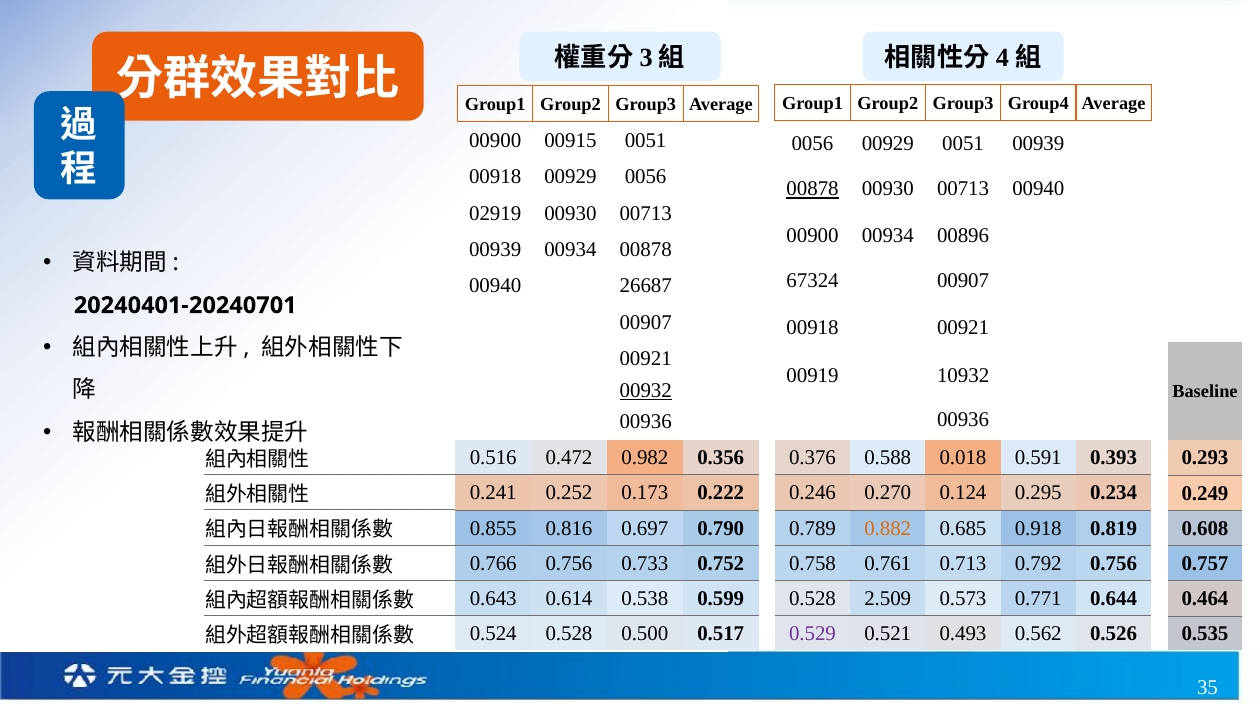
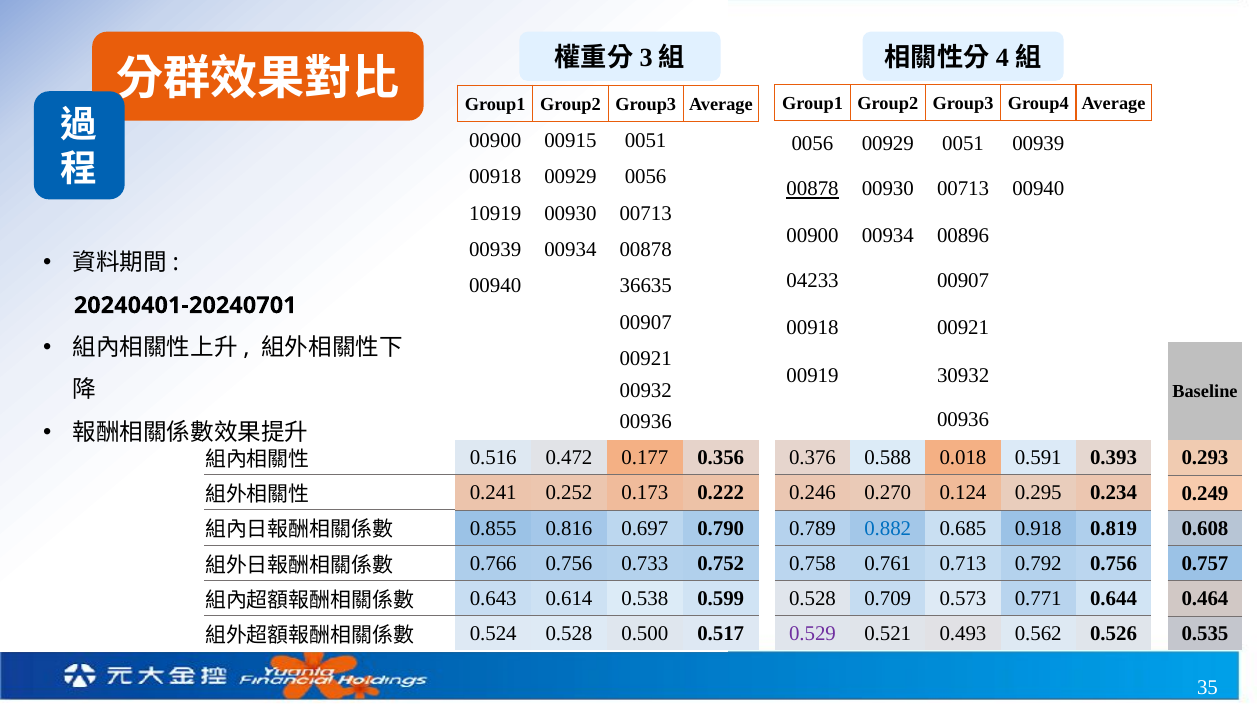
02919: 02919 -> 10919
67324: 67324 -> 04233
26687: 26687 -> 36635
10932: 10932 -> 30932
00932 underline: present -> none
0.982: 0.982 -> 0.177
0.882 colour: orange -> blue
2.509: 2.509 -> 0.709
